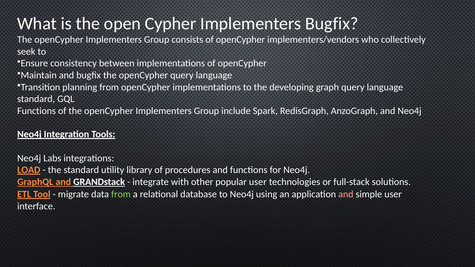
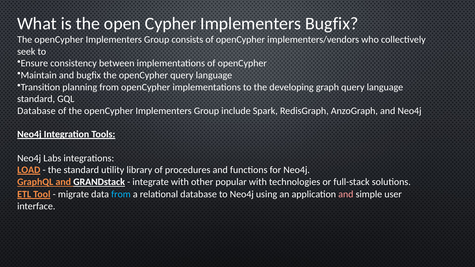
Functions at (37, 111): Functions -> Database
popular user: user -> with
from at (121, 194) colour: light green -> light blue
